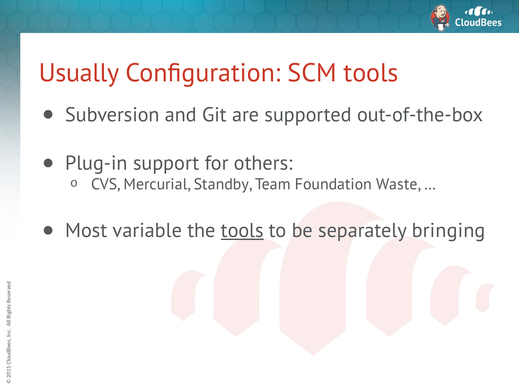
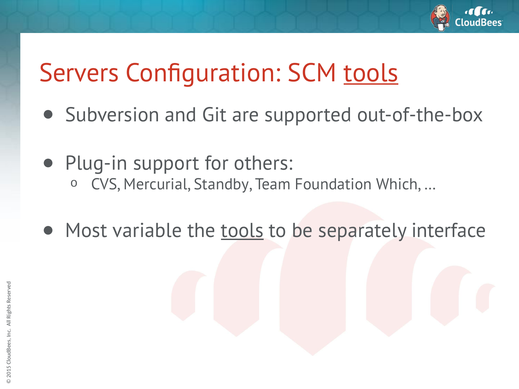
Usually: Usually -> Servers
tools at (371, 73) underline: none -> present
Waste: Waste -> Which
bringing: bringing -> interface
